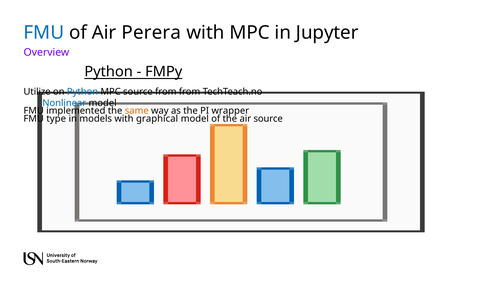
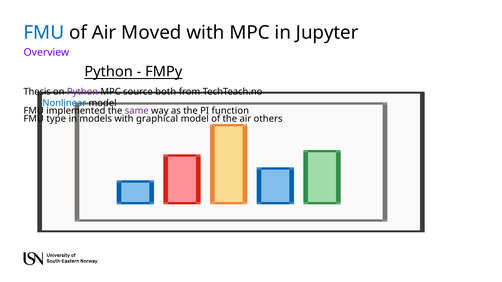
Perera: Perera -> Moved
Utilize: Utilize -> Thesis
Python at (83, 92) colour: blue -> purple
source from: from -> both
same colour: orange -> purple
wrapper: wrapper -> function
air source: source -> others
